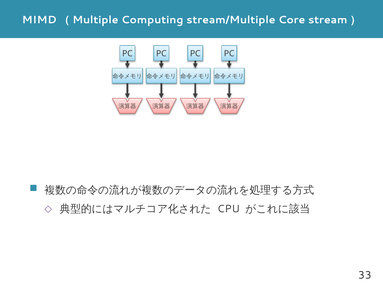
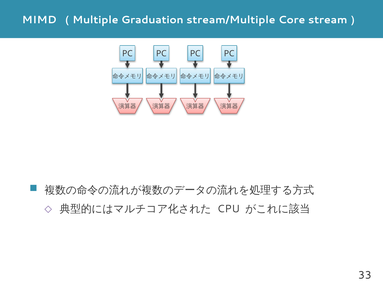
Computing: Computing -> Graduation
